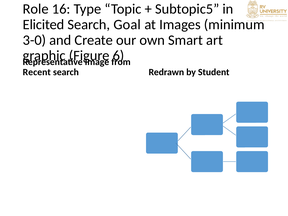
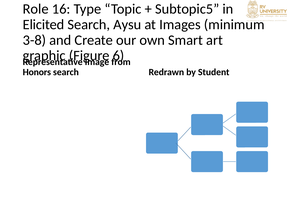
Goal: Goal -> Aysu
3-0: 3-0 -> 3-8
Recent: Recent -> Honors
